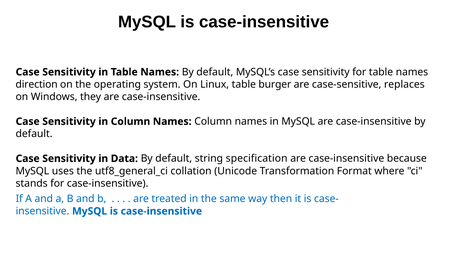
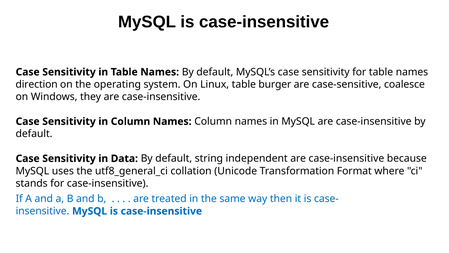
replaces: replaces -> coalesce
specification: specification -> independent
